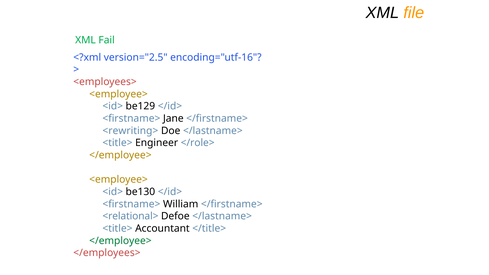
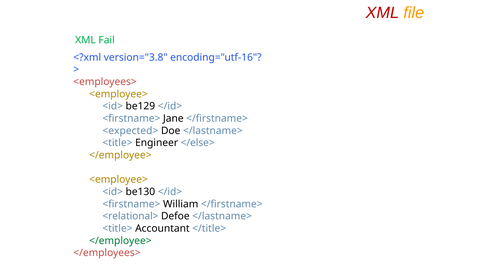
XML at (382, 13) colour: black -> red
version="2.5: version="2.5 -> version="3.8
<rewriting>: <rewriting> -> <expected>
</role>: </role> -> </else>
